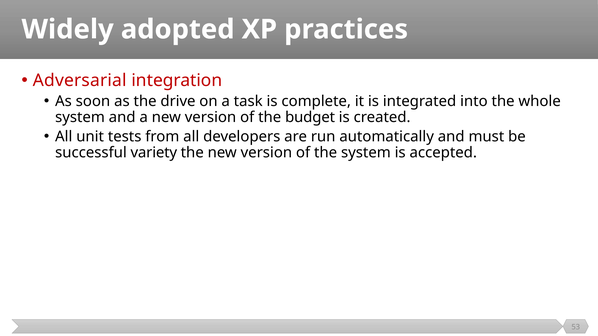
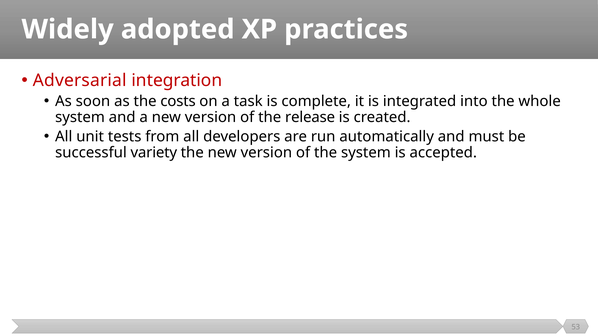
drive: drive -> costs
budget: budget -> release
